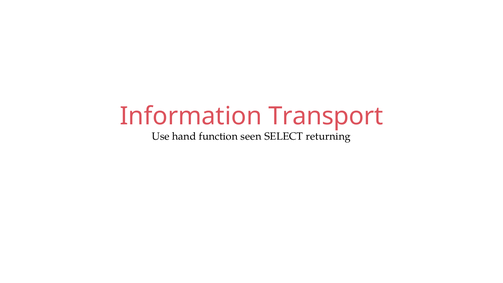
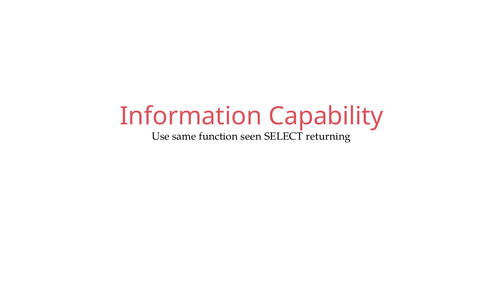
Transport: Transport -> Capability
hand: hand -> same
